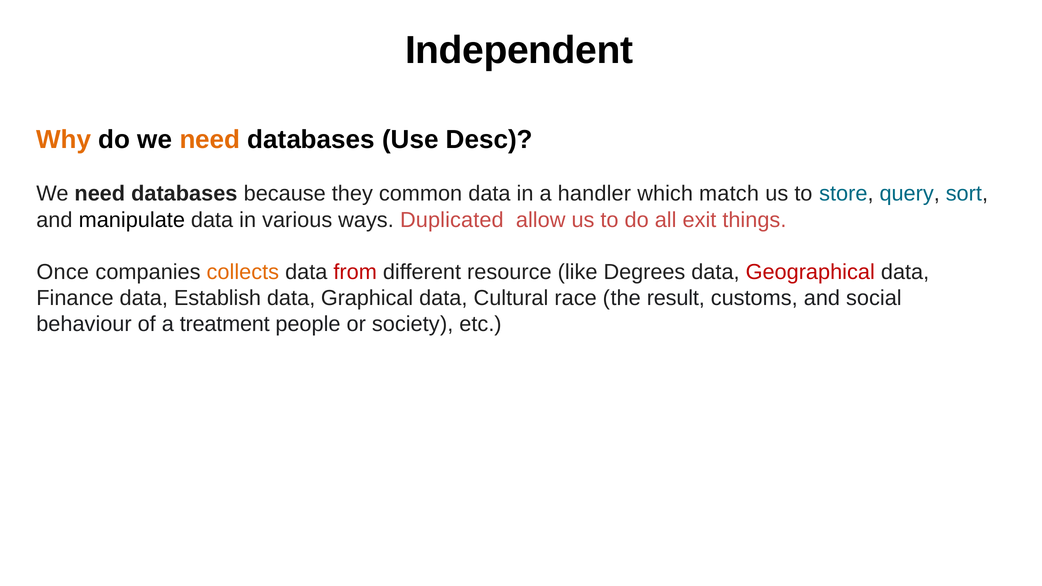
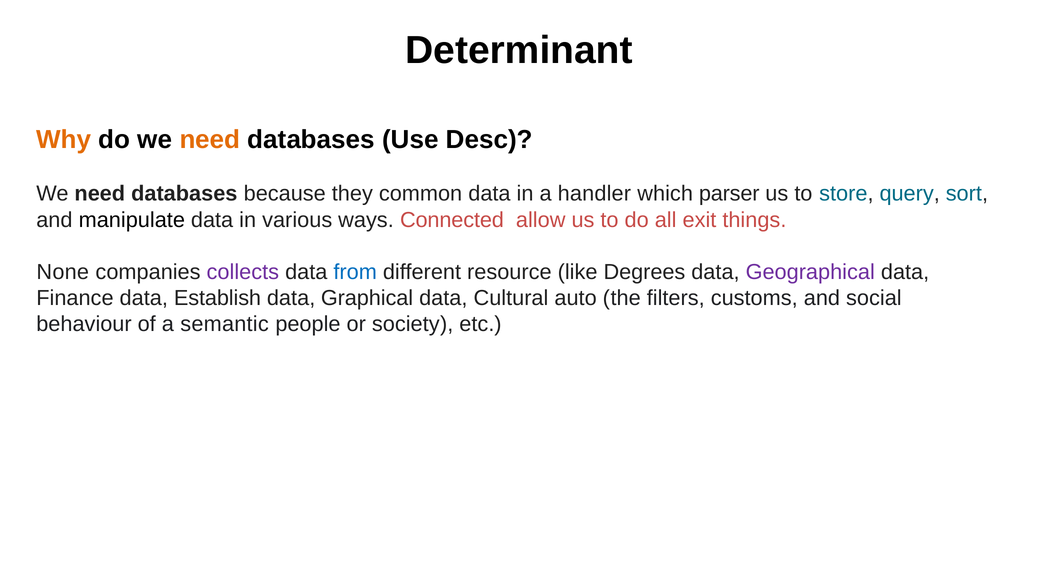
Independent: Independent -> Determinant
match: match -> parser
Duplicated: Duplicated -> Connected
Once: Once -> None
collects colour: orange -> purple
from colour: red -> blue
Geographical colour: red -> purple
race: race -> auto
result: result -> filters
treatment: treatment -> semantic
